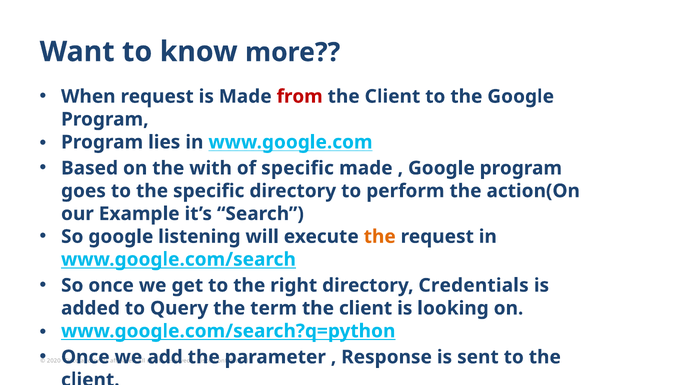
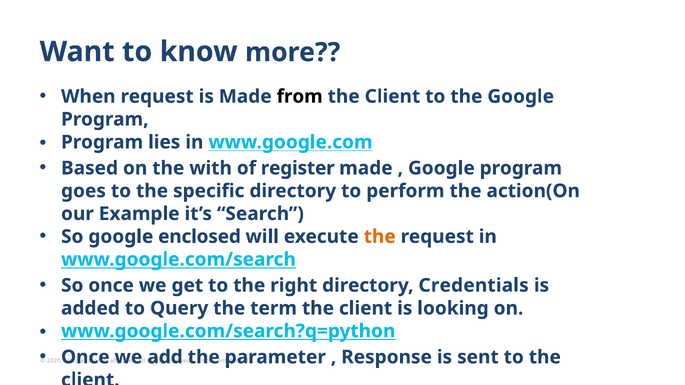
from colour: red -> black
of specific: specific -> register
listening: listening -> enclosed
